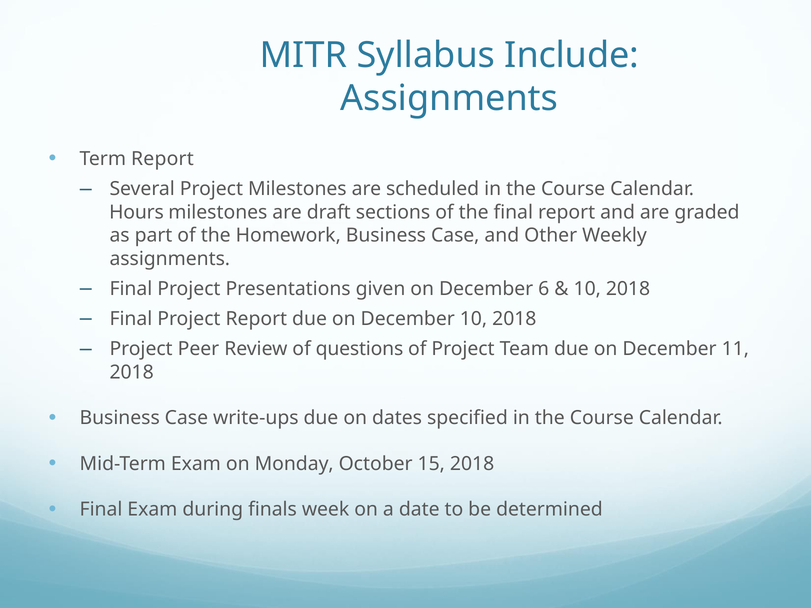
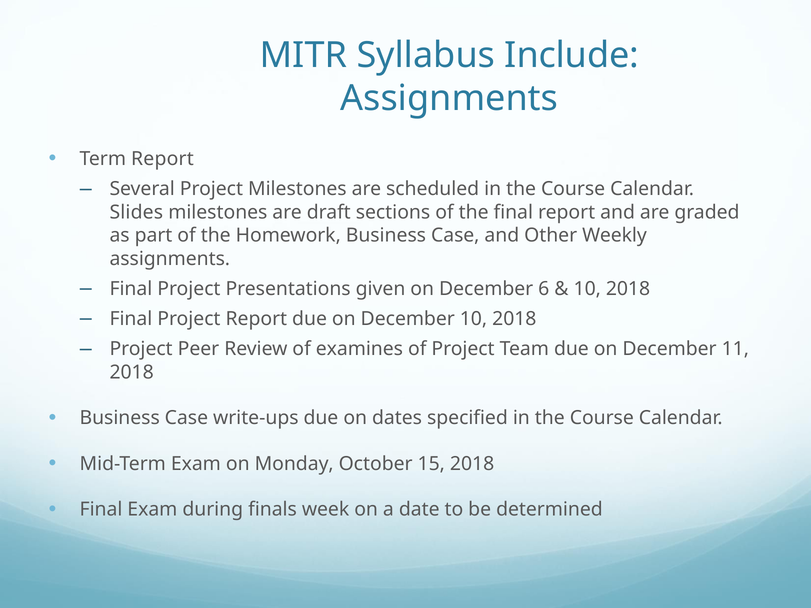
Hours: Hours -> Slides
questions: questions -> examines
